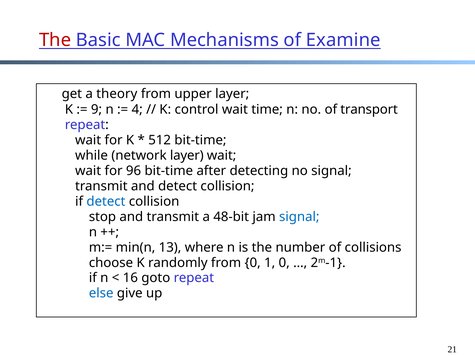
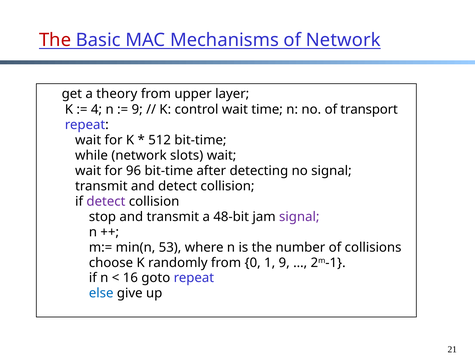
of Examine: Examine -> Network
9: 9 -> 4
4 at (137, 110): 4 -> 9
network layer: layer -> slots
detect at (106, 202) colour: blue -> purple
signal at (299, 217) colour: blue -> purple
13: 13 -> 53
1 0: 0 -> 9
